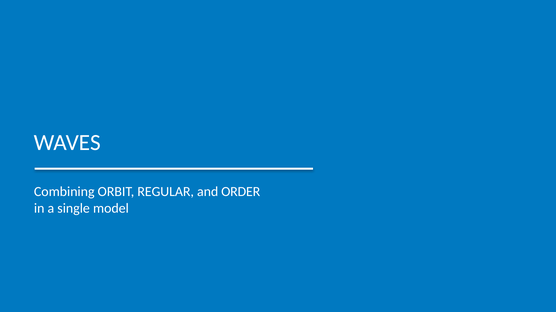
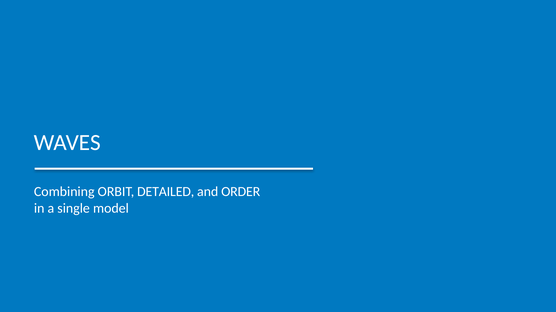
REGULAR: REGULAR -> DETAILED
